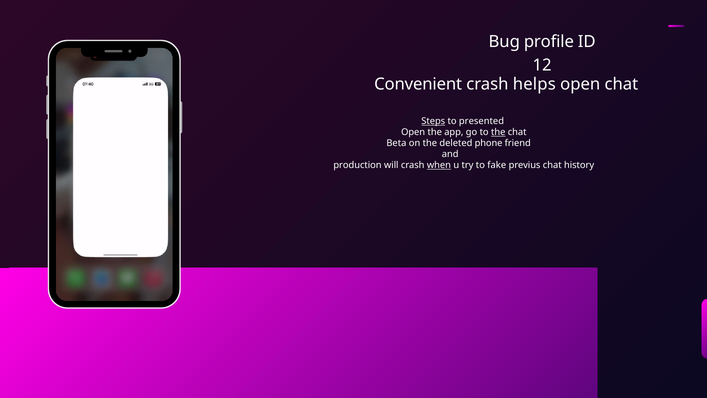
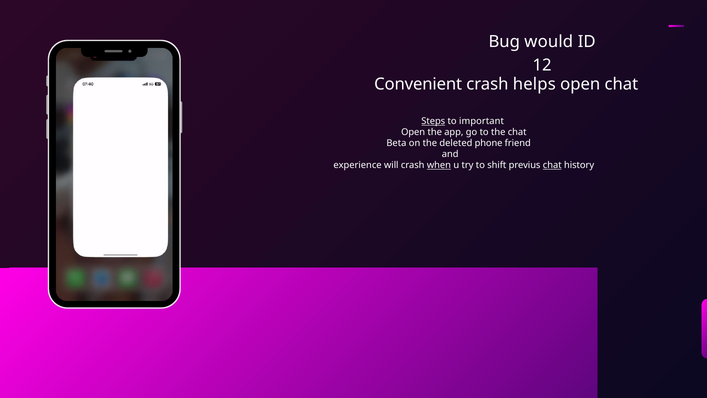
profile: profile -> would
presented: presented -> important
the at (498, 132) underline: present -> none
production: production -> experience
fake: fake -> shift
chat at (552, 165) underline: none -> present
